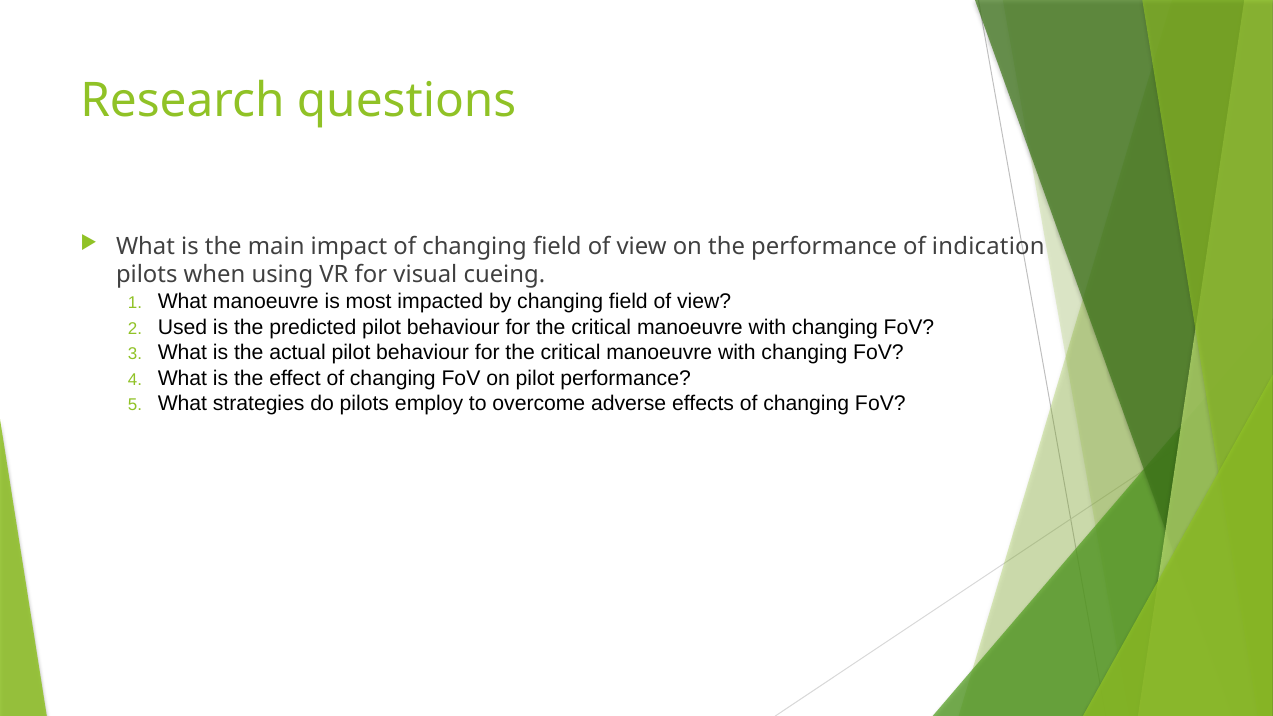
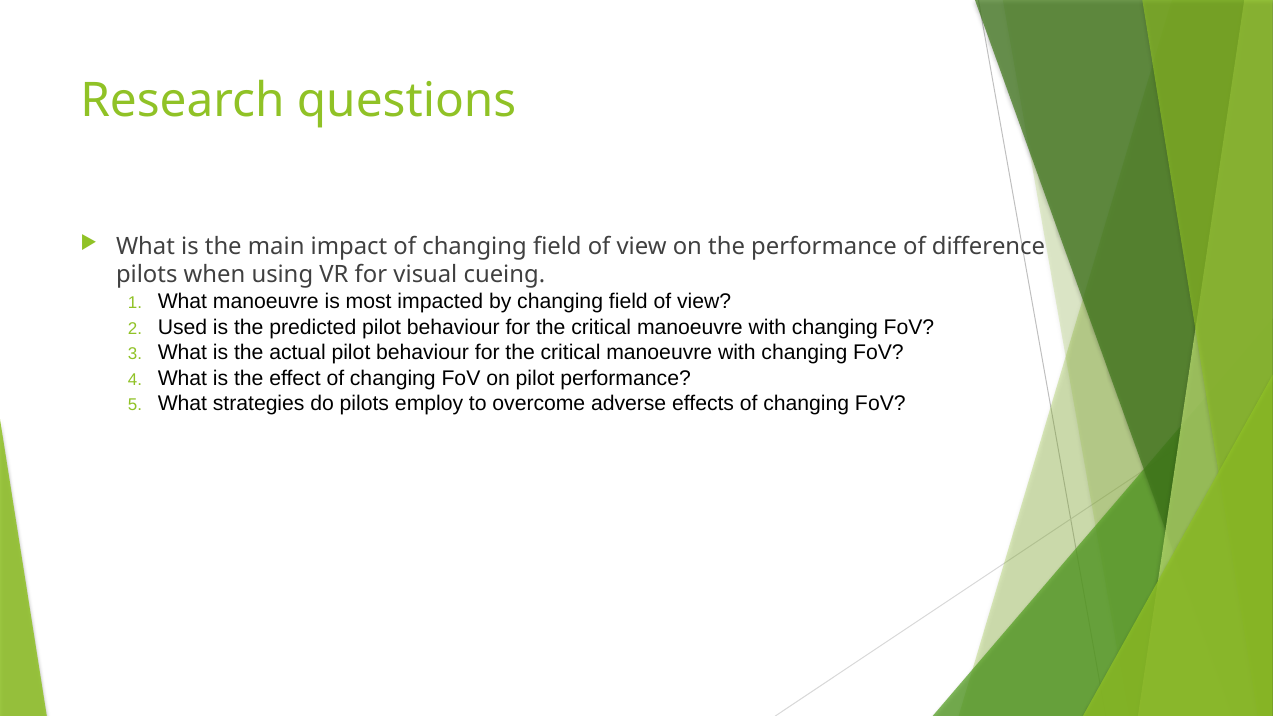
indication: indication -> difference
